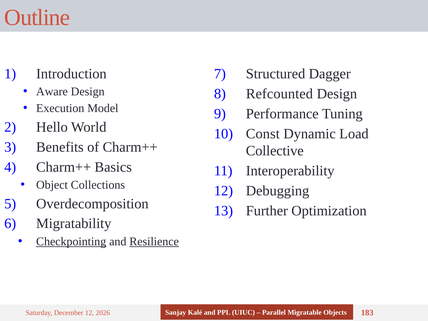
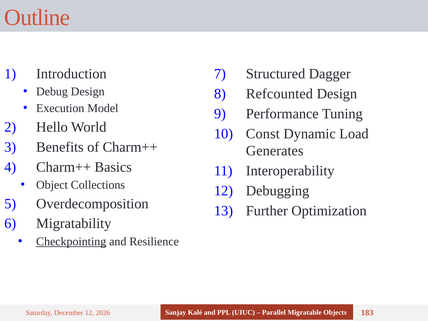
Aware: Aware -> Debug
Collective: Collective -> Generates
Resilience underline: present -> none
